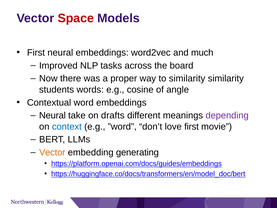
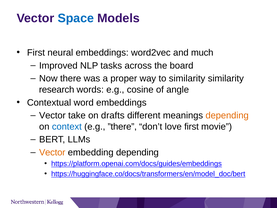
Space colour: red -> blue
students: students -> research
Neural at (52, 115): Neural -> Vector
depending at (227, 115) colour: purple -> orange
”word: ”word -> ”there
embedding generating: generating -> depending
